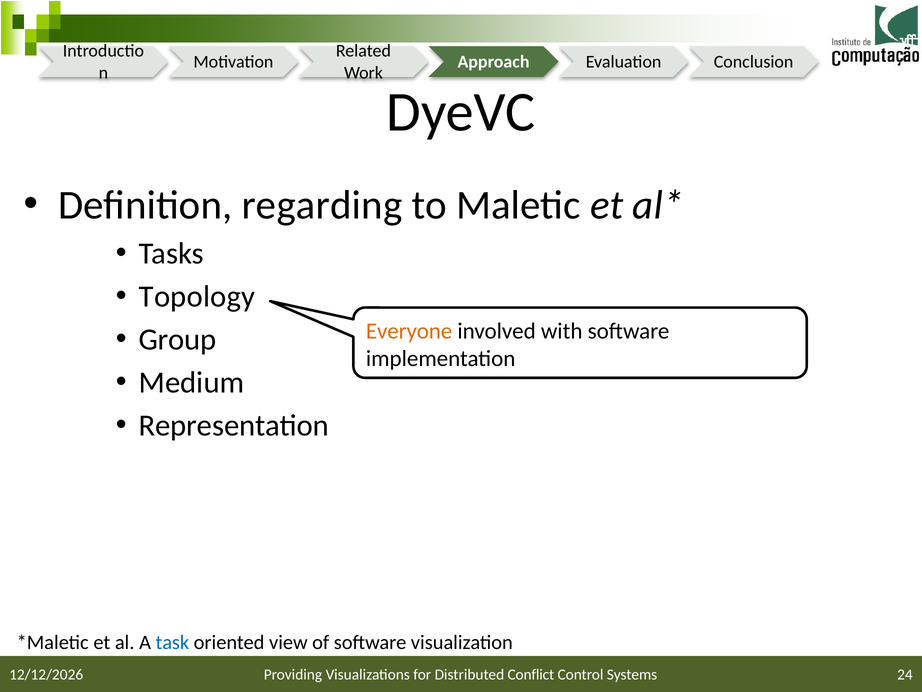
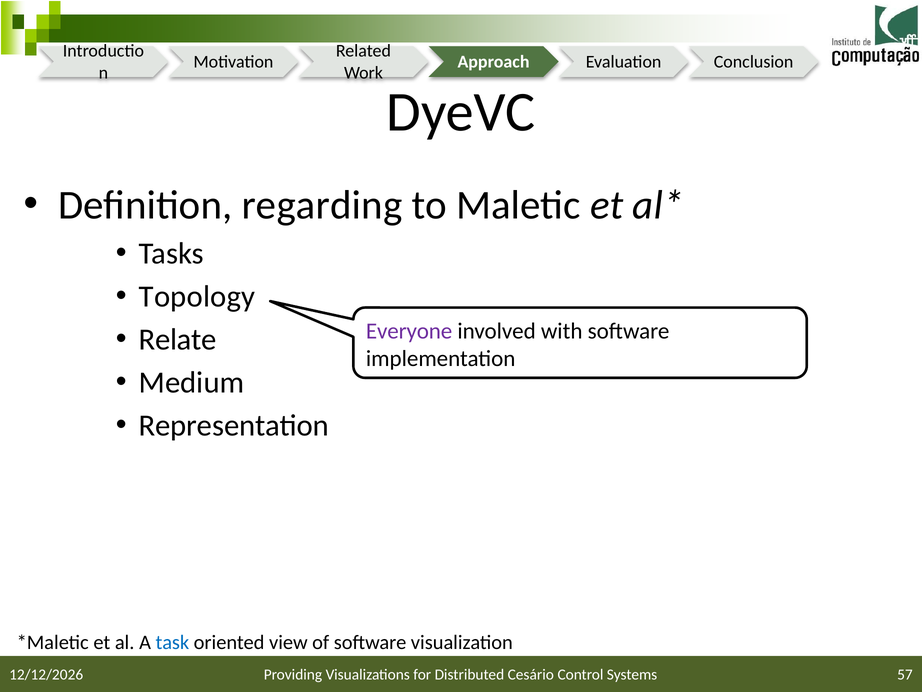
Everyone colour: orange -> purple
Group: Group -> Relate
Conflict: Conflict -> Cesário
24: 24 -> 57
